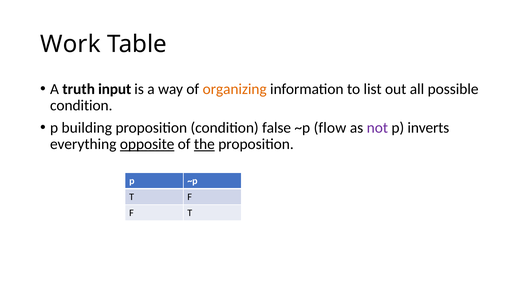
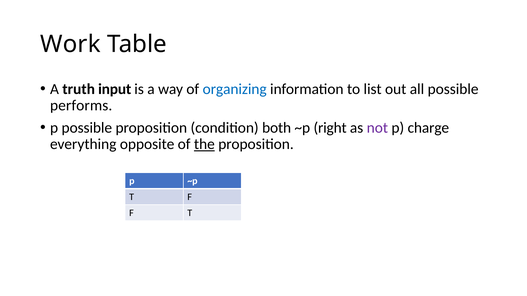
organizing colour: orange -> blue
condition at (81, 106): condition -> performs
p building: building -> possible
false: false -> both
flow: flow -> right
inverts: inverts -> charge
opposite underline: present -> none
